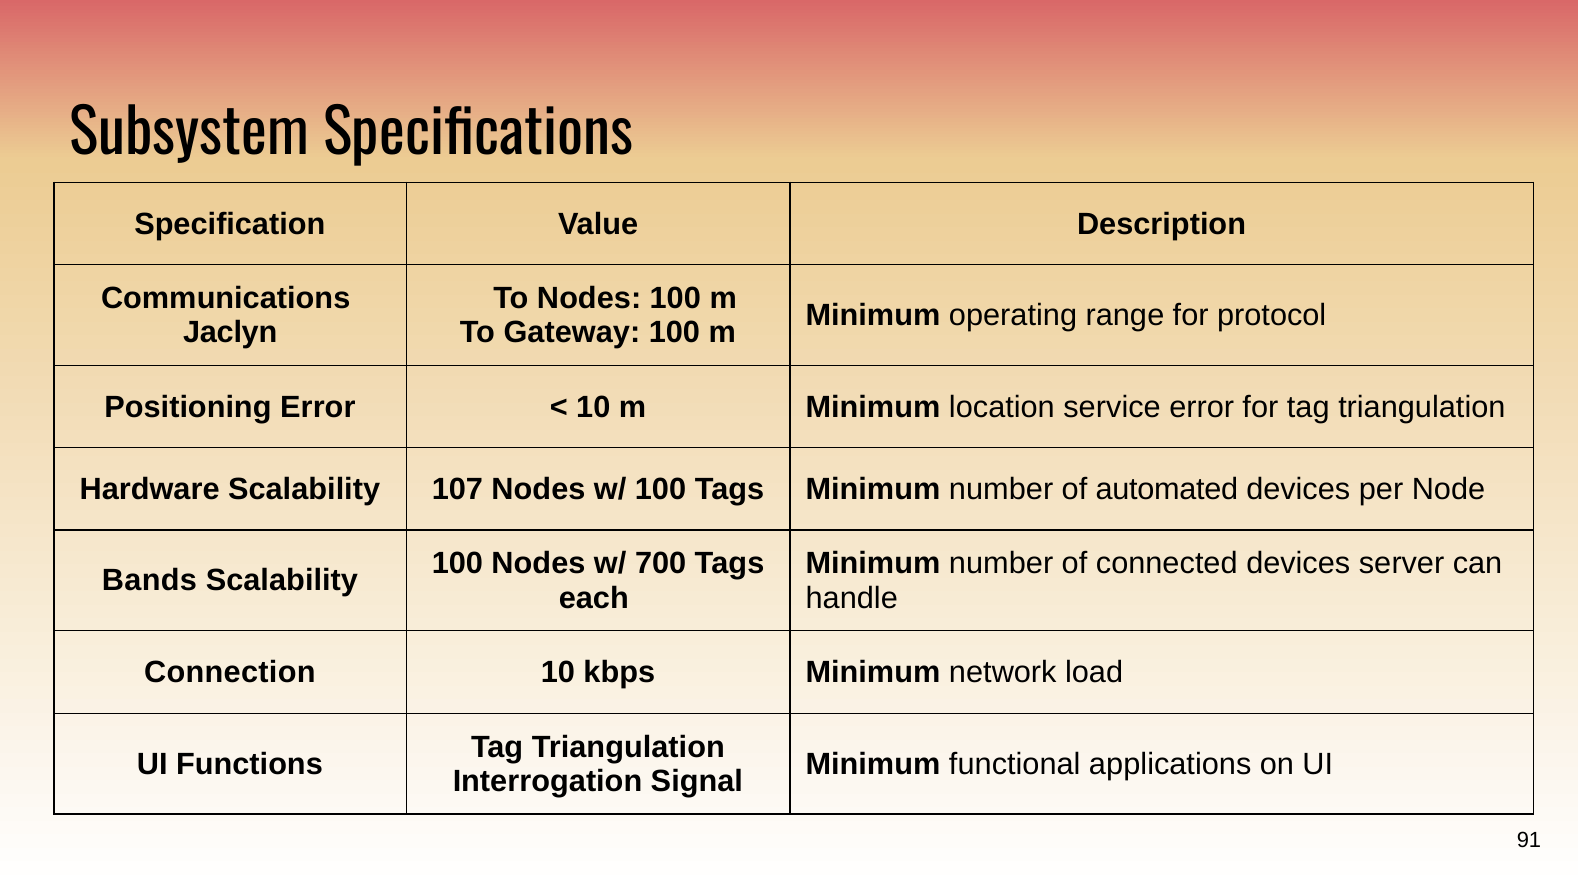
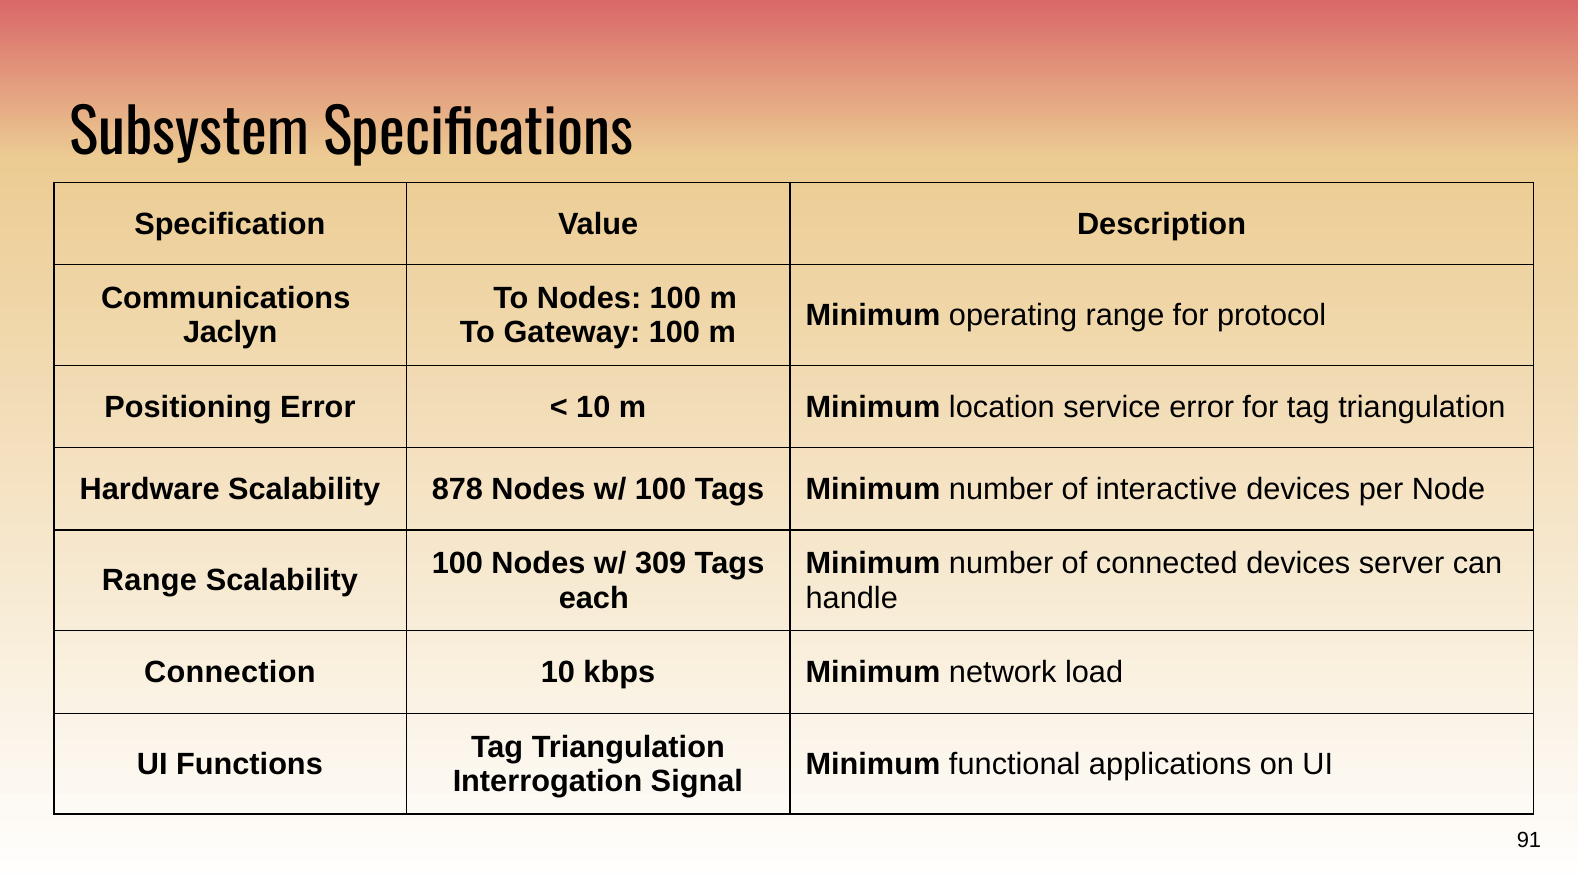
107: 107 -> 878
automated: automated -> interactive
700: 700 -> 309
Bands at (149, 581): Bands -> Range
